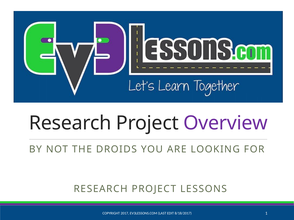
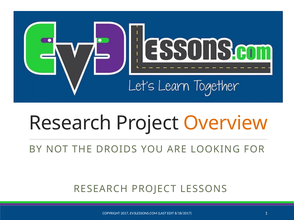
Overview colour: purple -> orange
